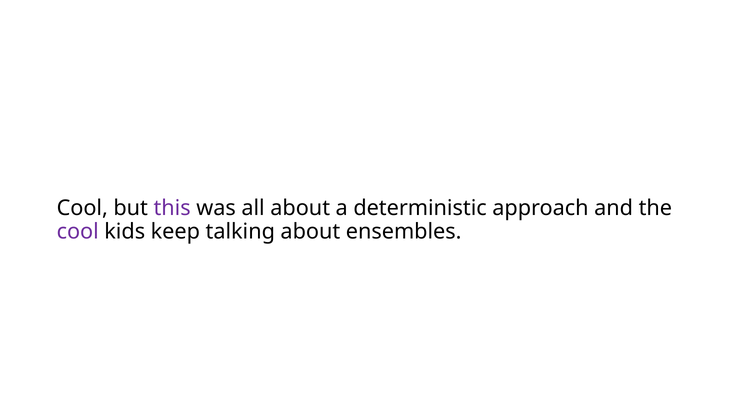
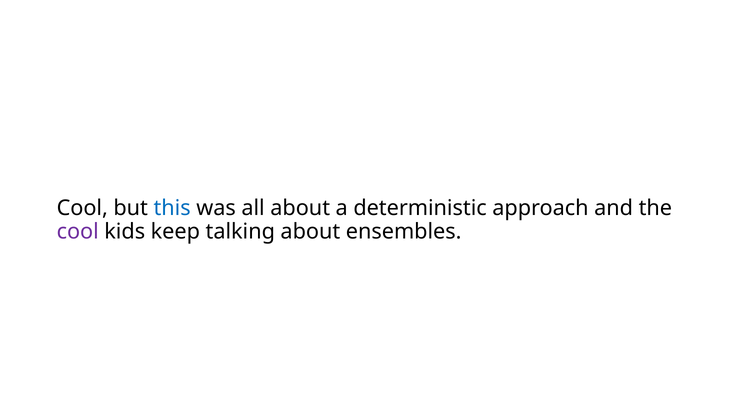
this colour: purple -> blue
